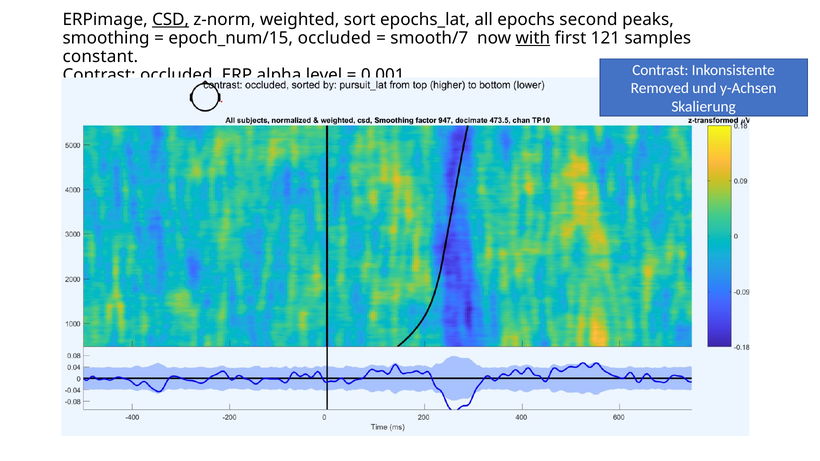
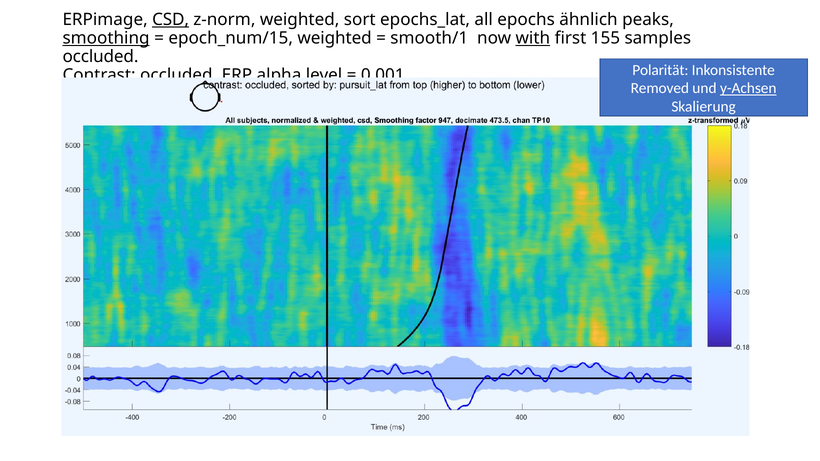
second: second -> ähnlich
smoothing underline: none -> present
epoch_num/15 occluded: occluded -> weighted
smooth/7: smooth/7 -> smooth/1
121: 121 -> 155
constant at (100, 57): constant -> occluded
Contrast at (660, 70): Contrast -> Polarität
y-Achsen underline: none -> present
